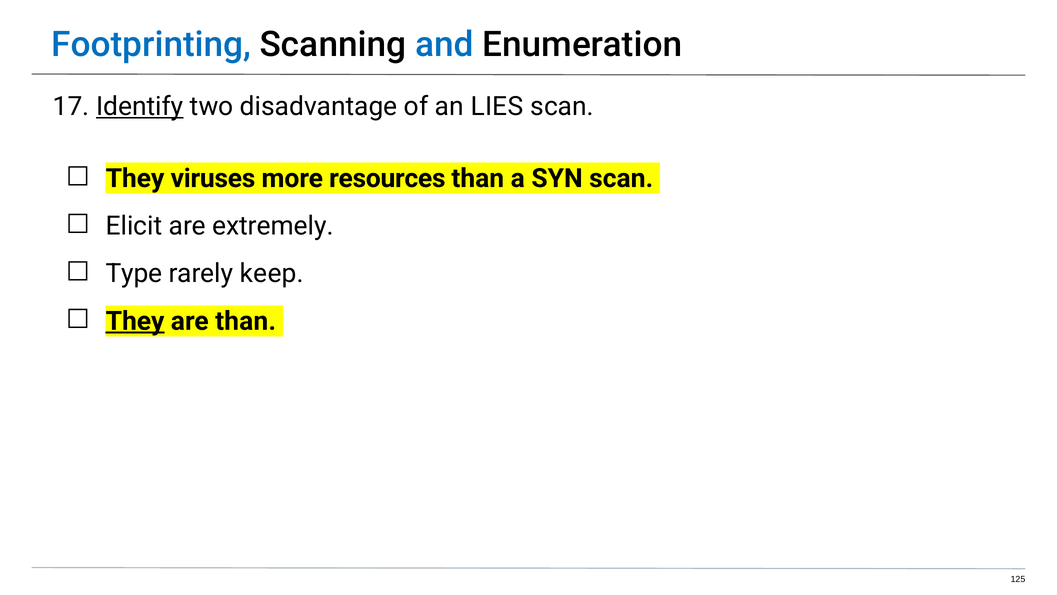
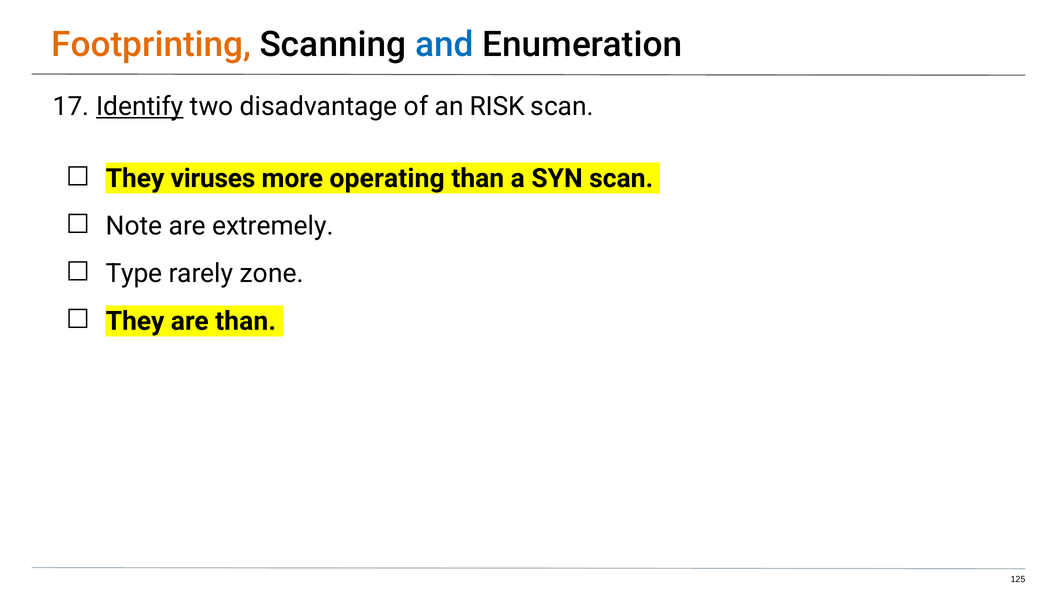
Footprinting colour: blue -> orange
LIES: LIES -> RISK
resources: resources -> operating
Elicit: Elicit -> Note
keep: keep -> zone
They at (135, 321) underline: present -> none
